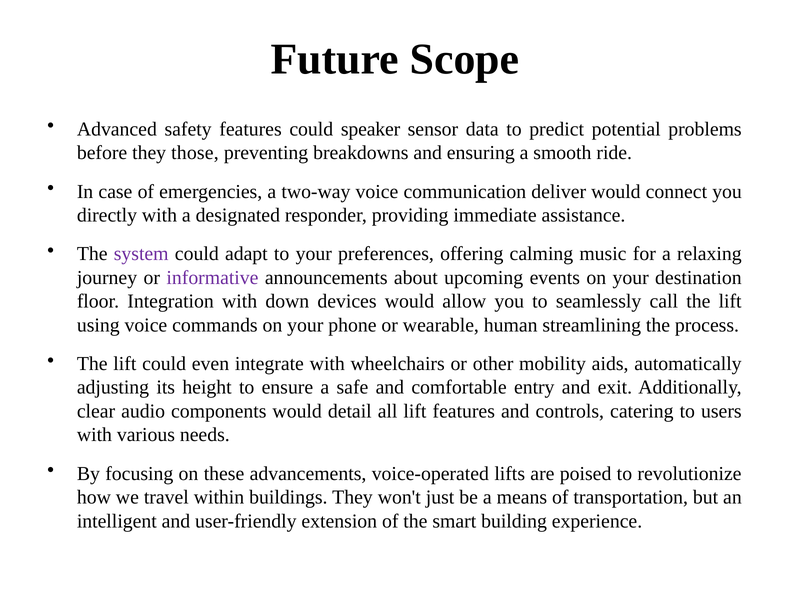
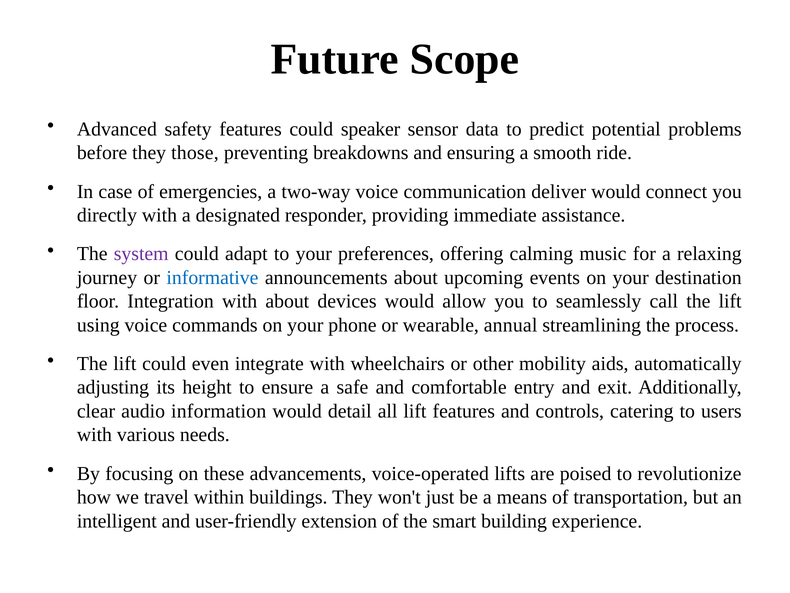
informative colour: purple -> blue
with down: down -> about
human: human -> annual
components: components -> information
